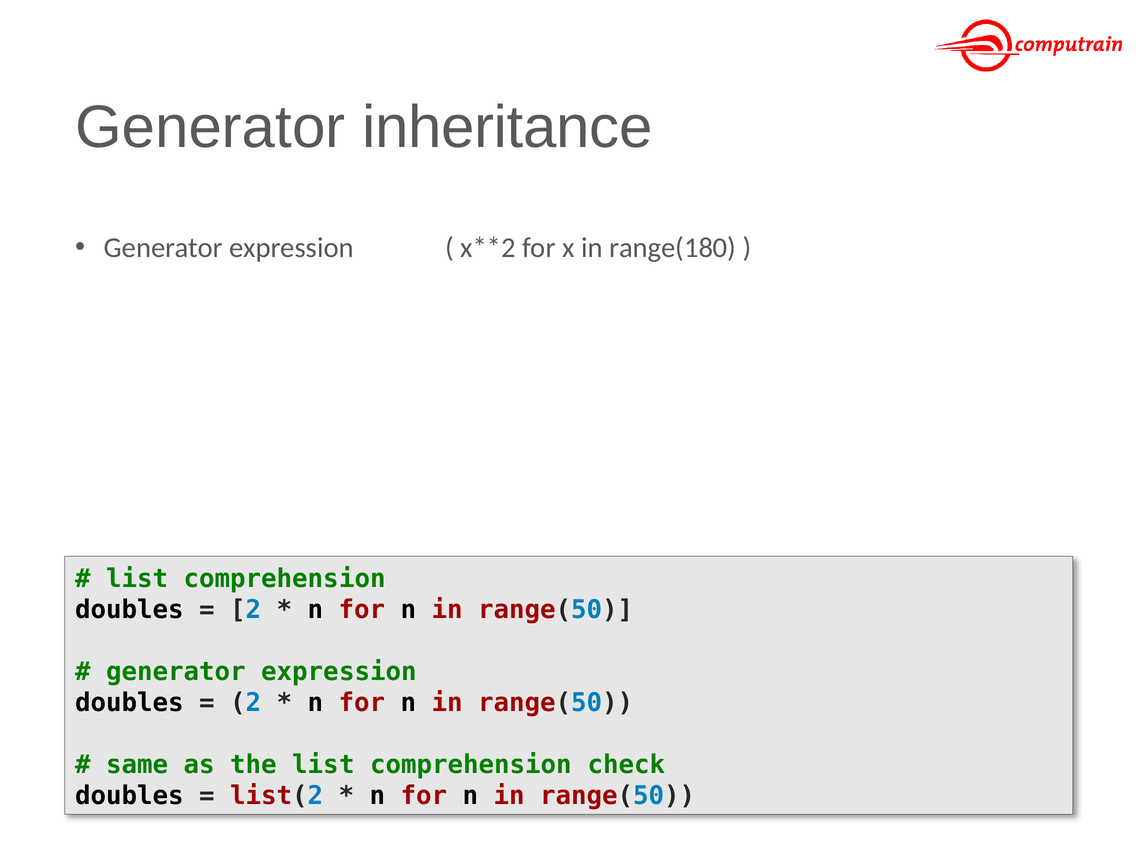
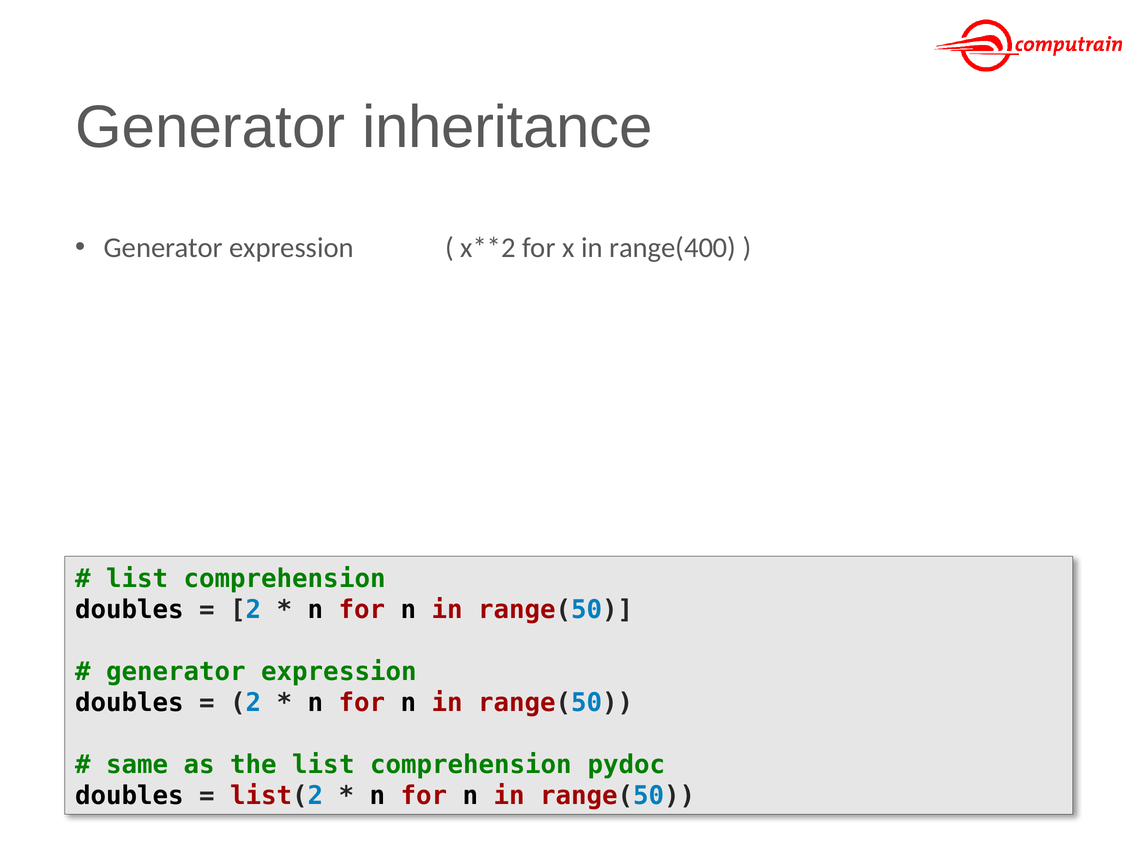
range(180: range(180 -> range(400
check: check -> pydoc
